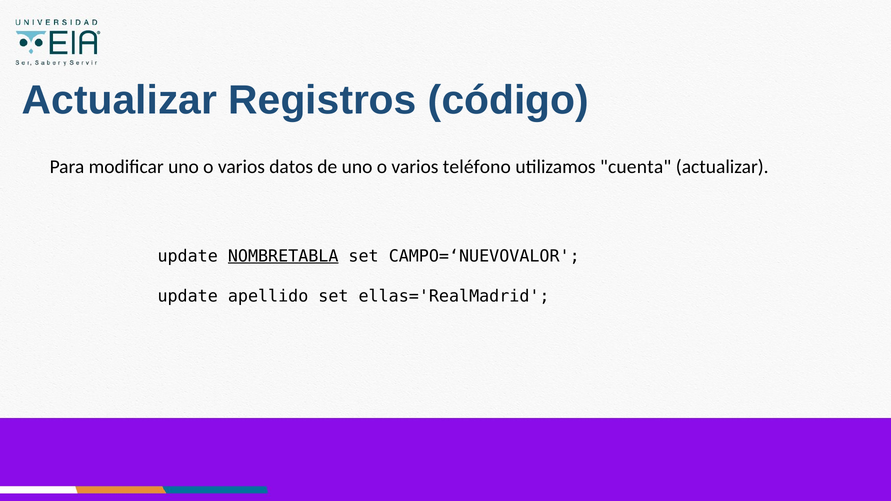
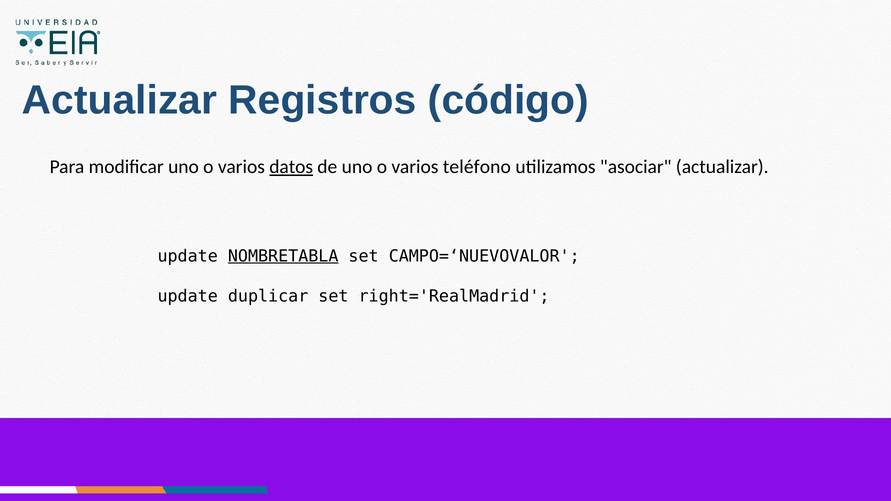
datos underline: none -> present
cuenta: cuenta -> asociar
apellido: apellido -> duplicar
ellas='RealMadrid: ellas='RealMadrid -> right='RealMadrid
